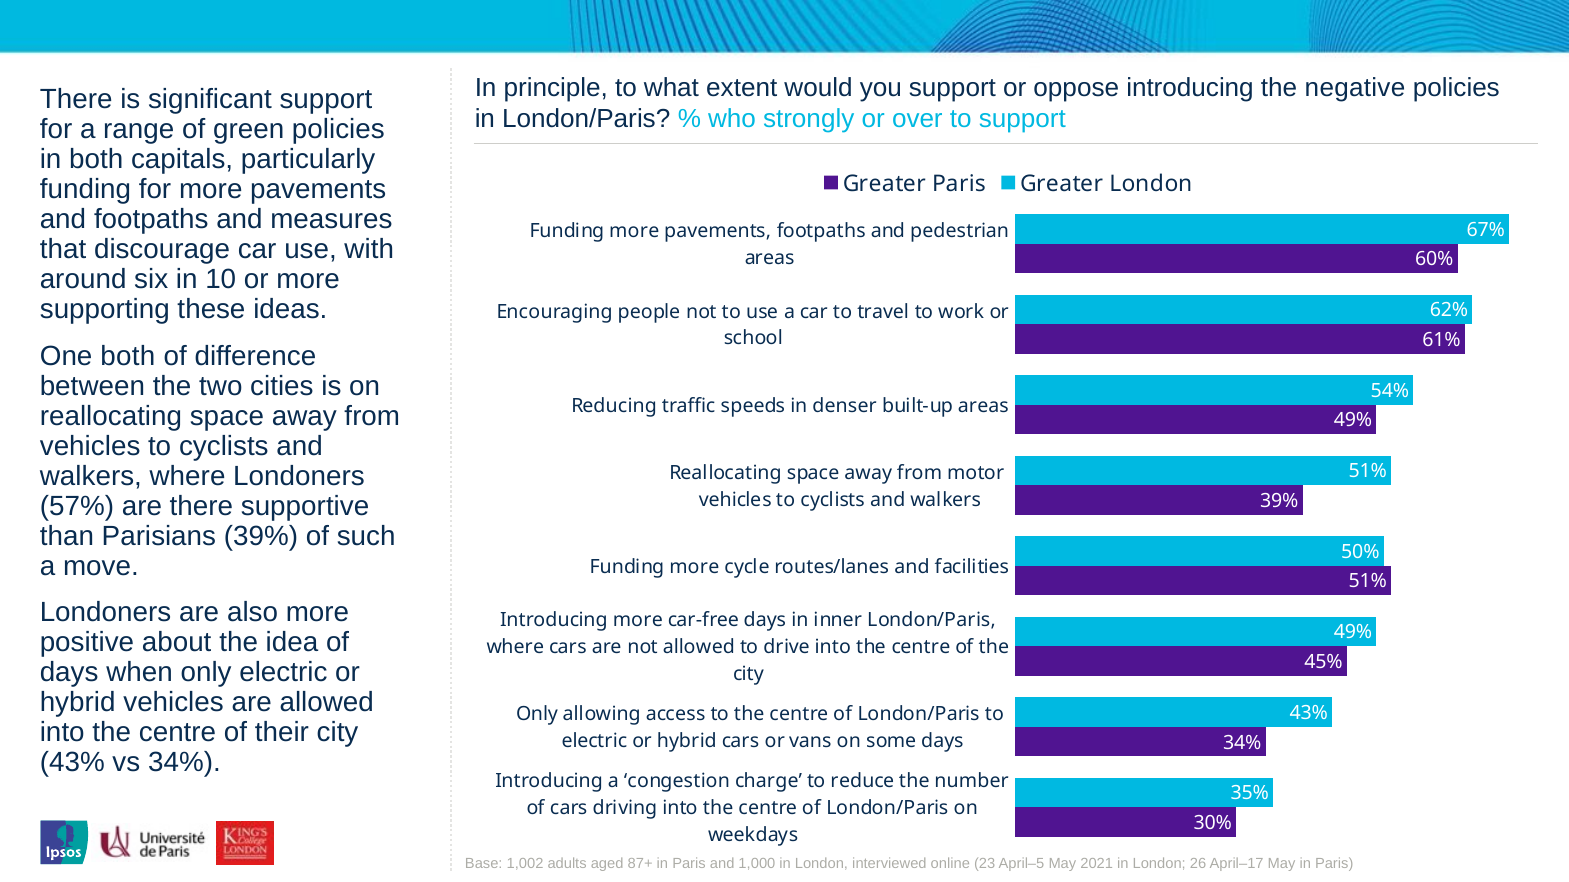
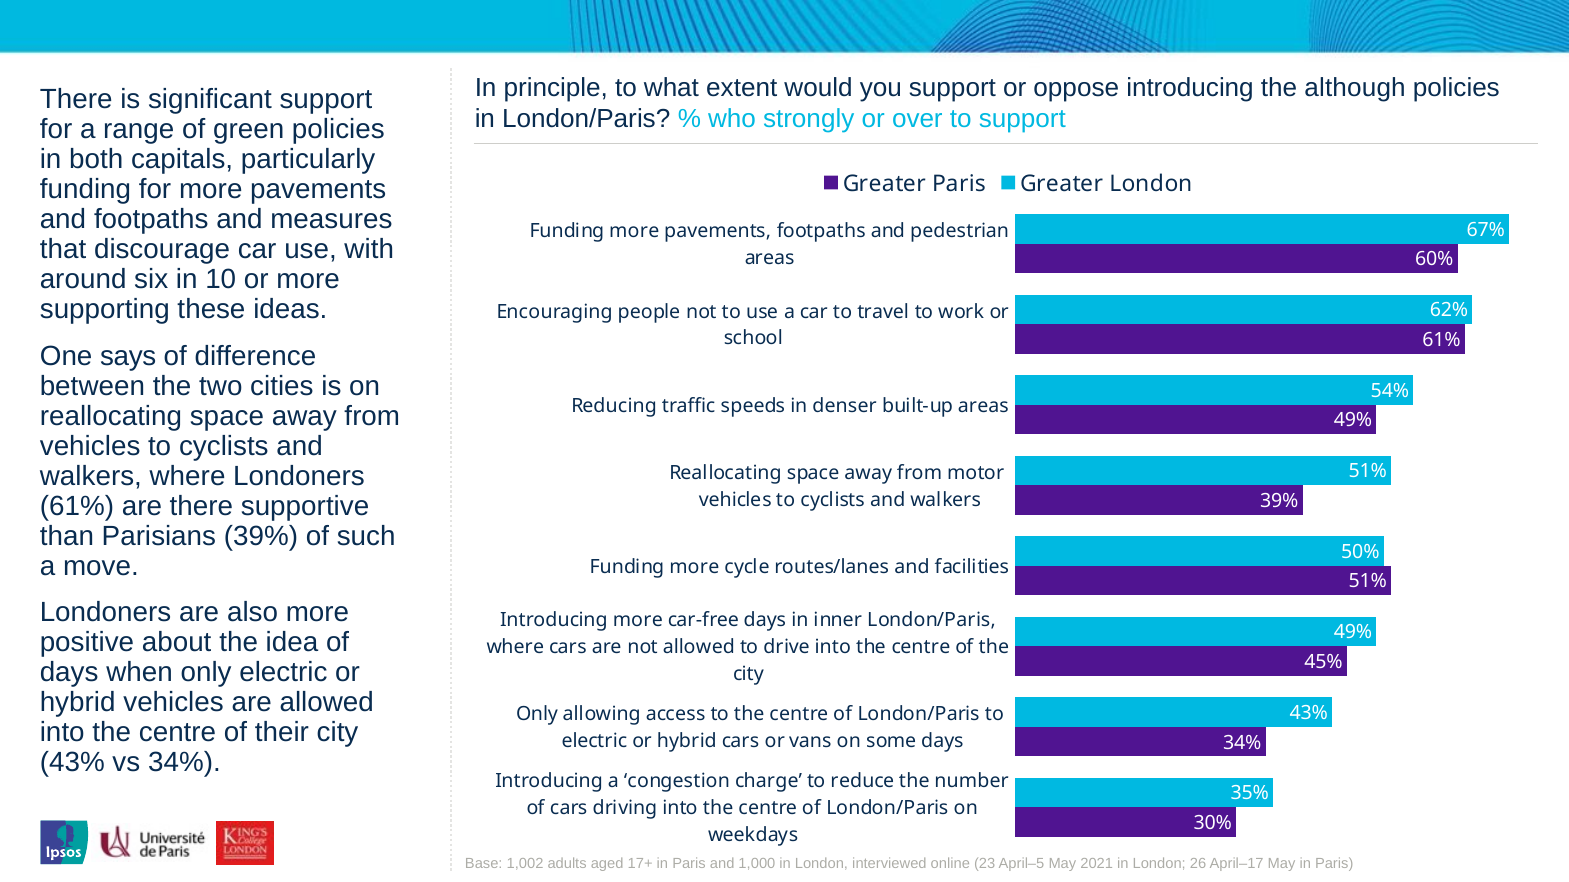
negative: negative -> although
One both: both -> says
57% at (77, 506): 57% -> 61%
87+: 87+ -> 17+
